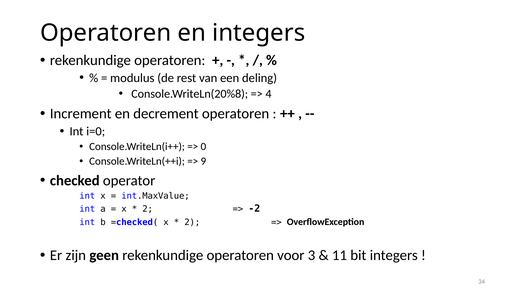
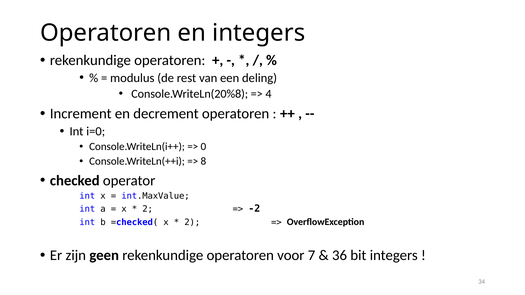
9: 9 -> 8
3: 3 -> 7
11: 11 -> 36
